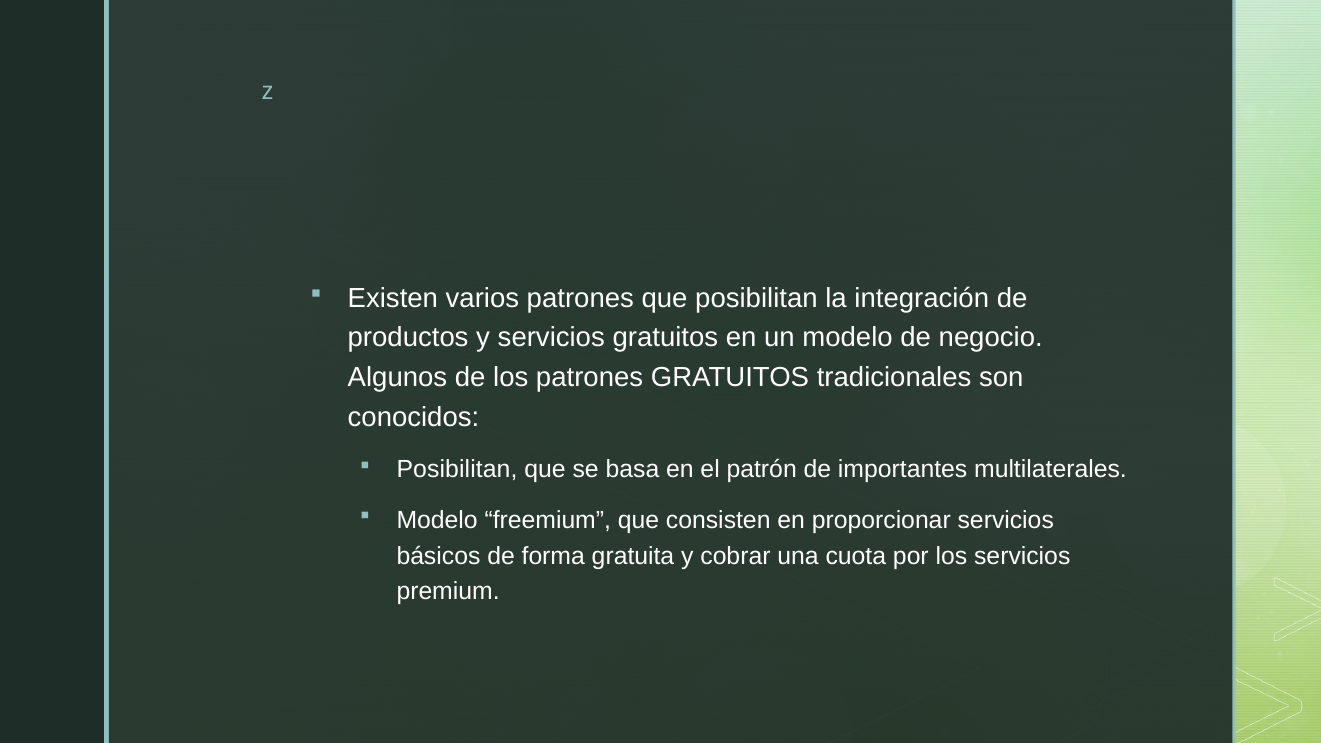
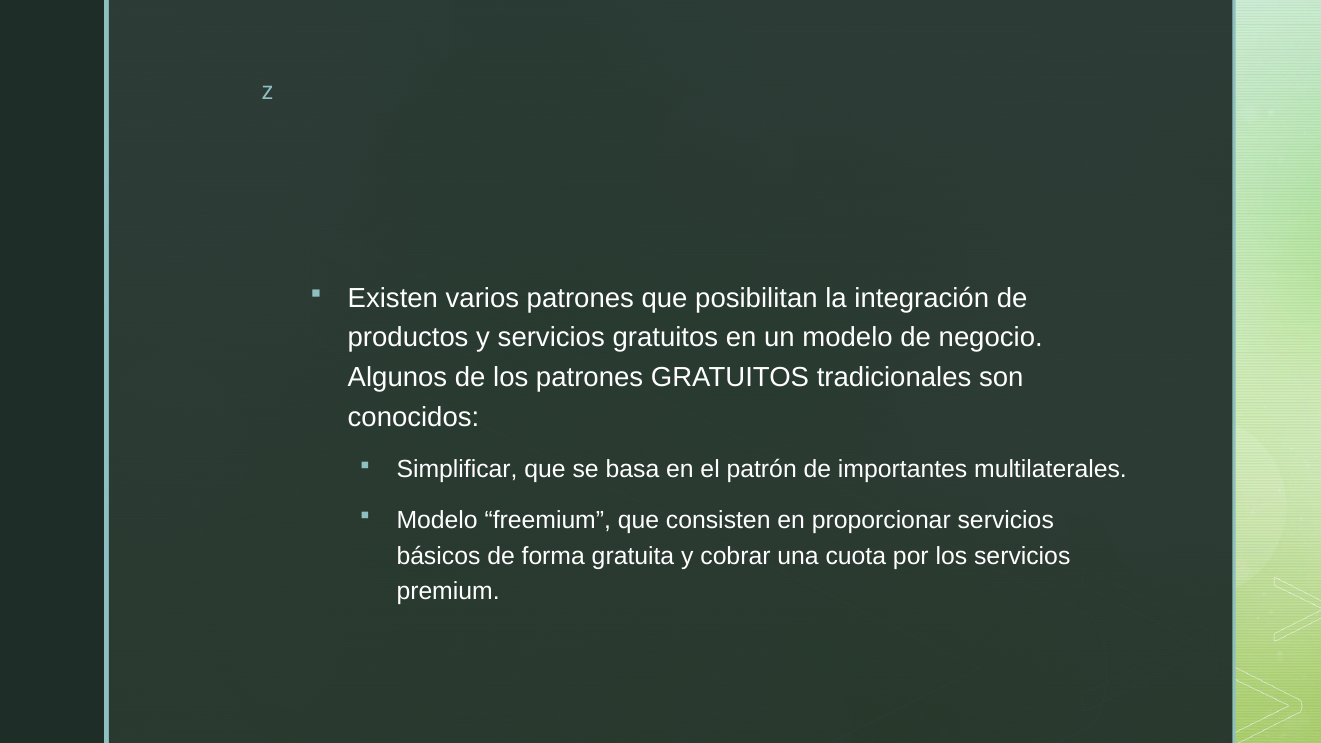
Posibilitan at (457, 469): Posibilitan -> Simplificar
